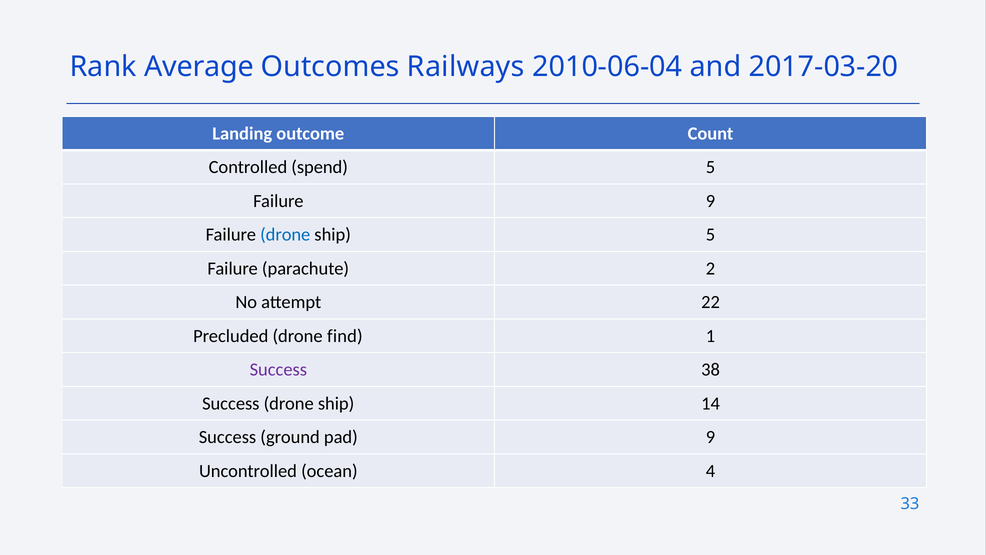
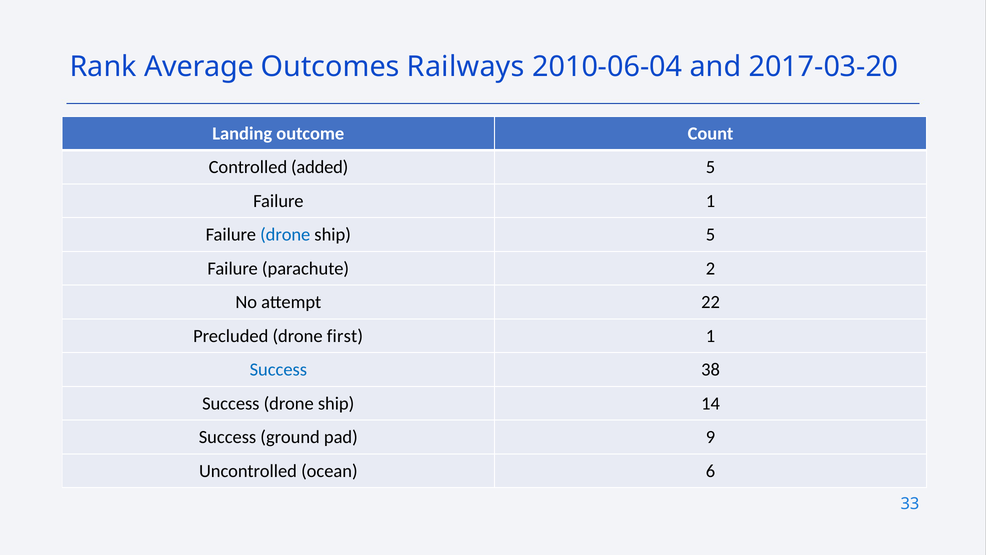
spend: spend -> added
Failure 9: 9 -> 1
find: find -> first
Success at (278, 369) colour: purple -> blue
4: 4 -> 6
